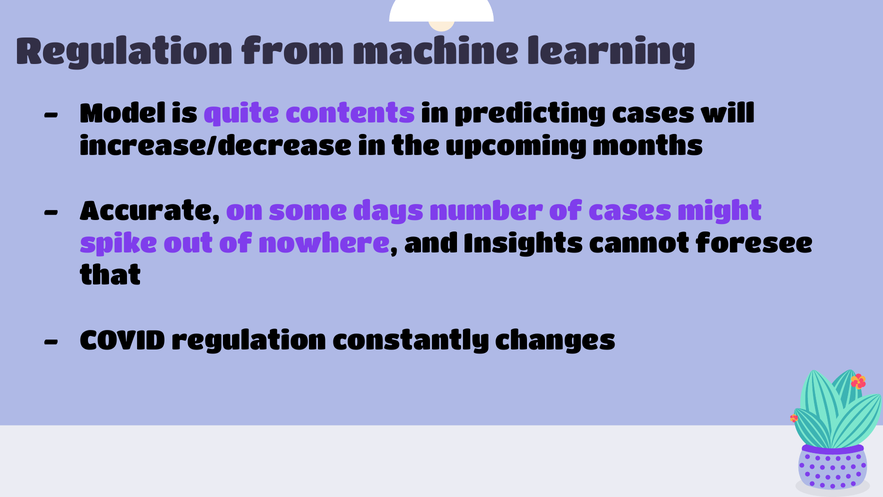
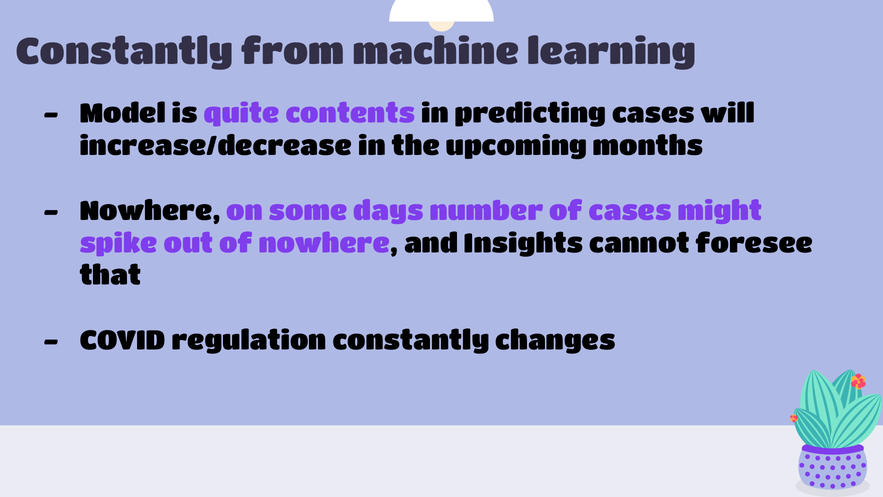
Regulation at (124, 52): Regulation -> Constantly
Accurate at (150, 211): Accurate -> Nowhere
